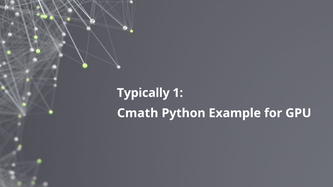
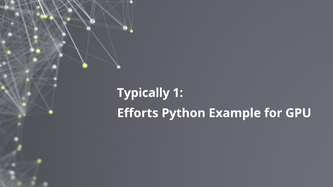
Cmath: Cmath -> Efforts
